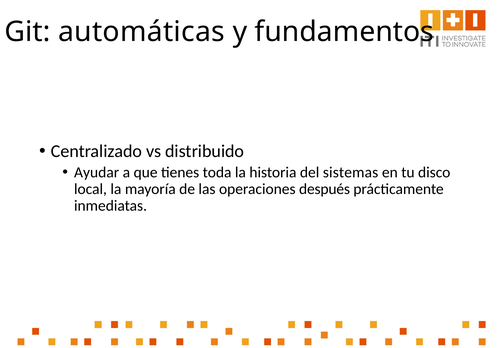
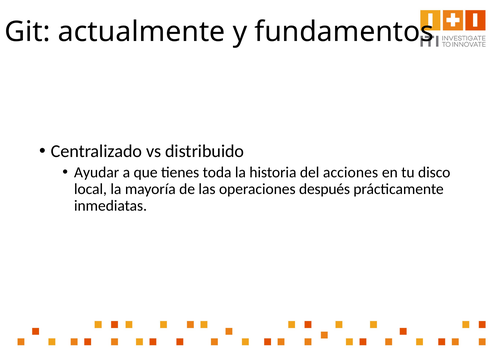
automáticas: automáticas -> actualmente
sistemas: sistemas -> acciones
